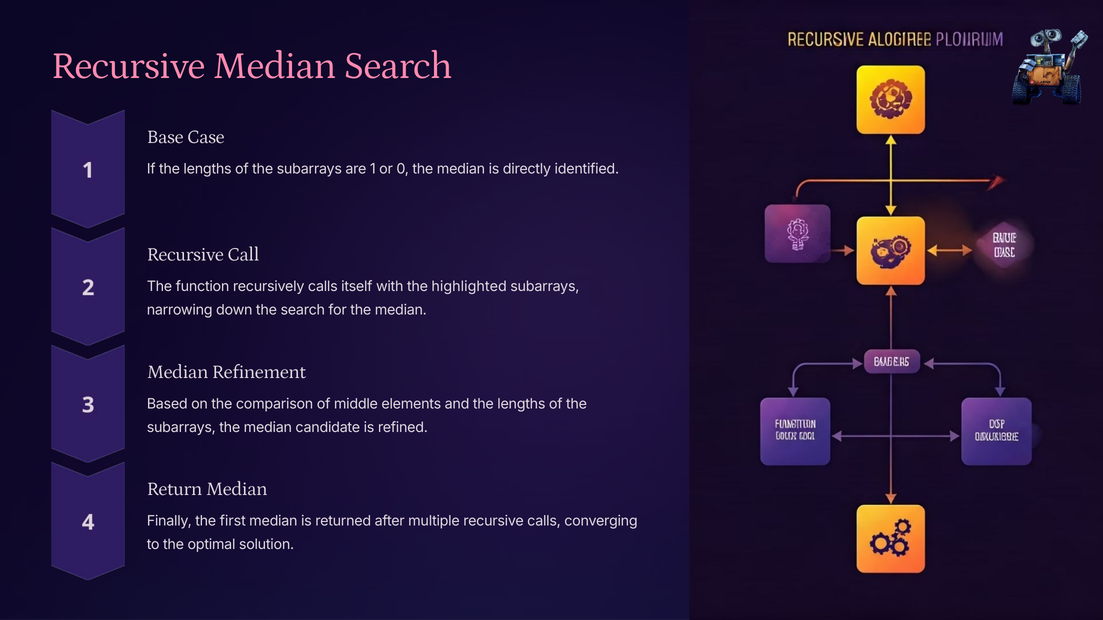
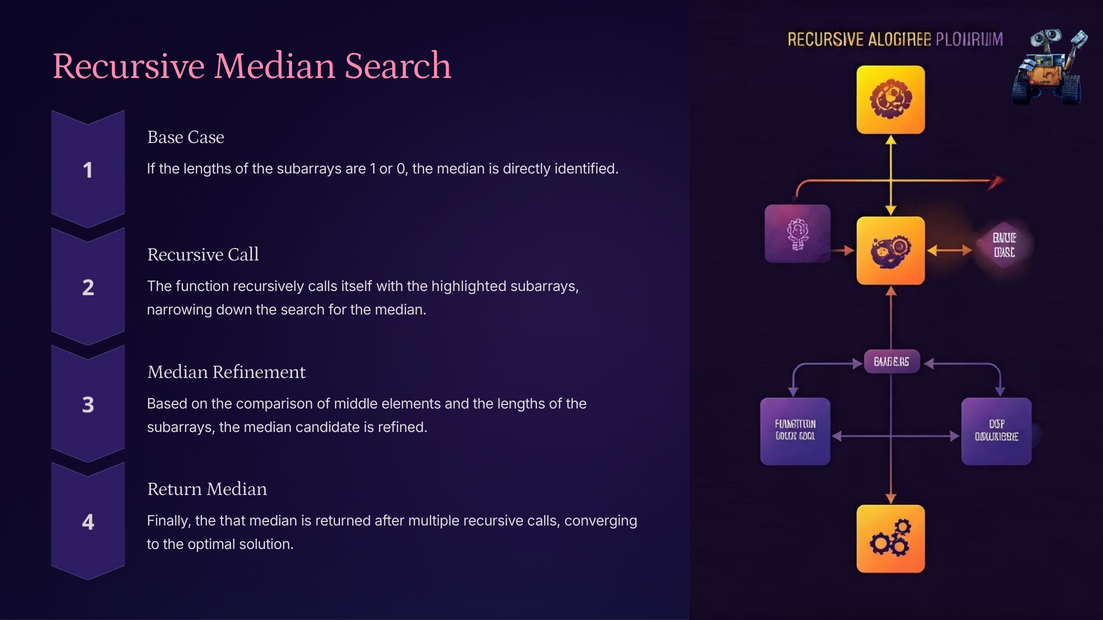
first: first -> that
